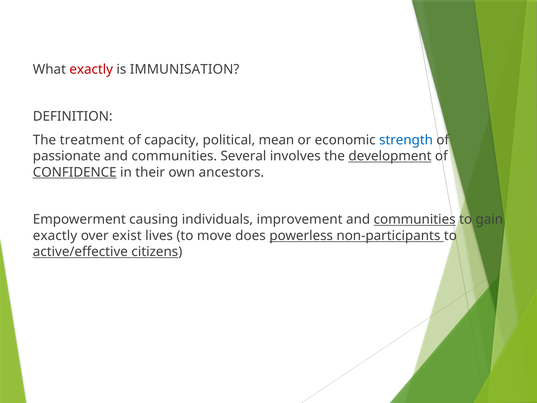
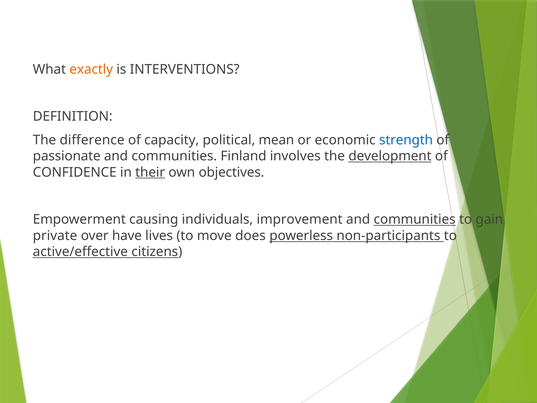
exactly at (91, 69) colour: red -> orange
IMMUNISATION: IMMUNISATION -> INTERVENTIONS
treatment: treatment -> difference
Several: Several -> Finland
CONFIDENCE underline: present -> none
their underline: none -> present
ancestors: ancestors -> objectives
exactly at (55, 235): exactly -> private
exist: exist -> have
